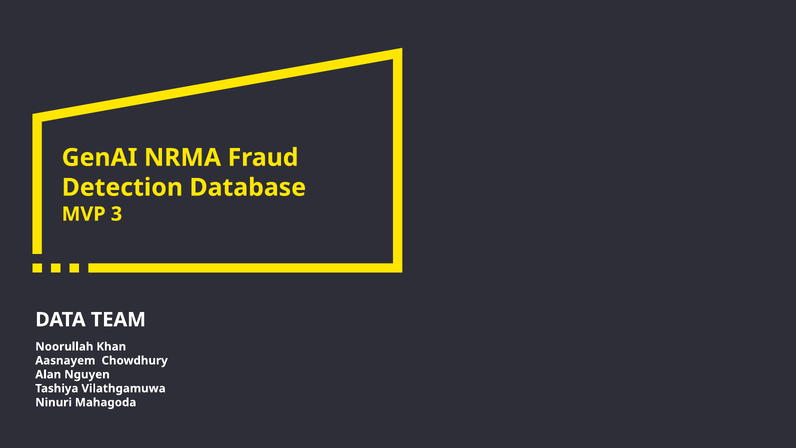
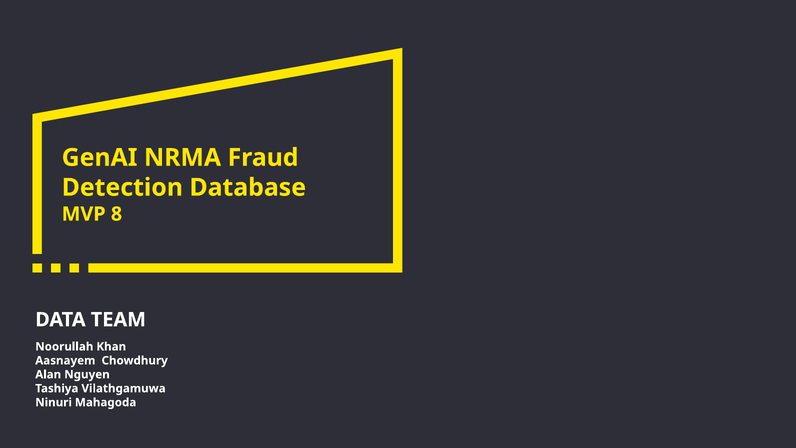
3: 3 -> 8
